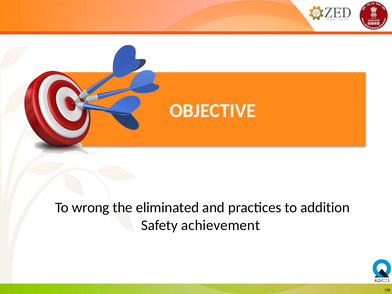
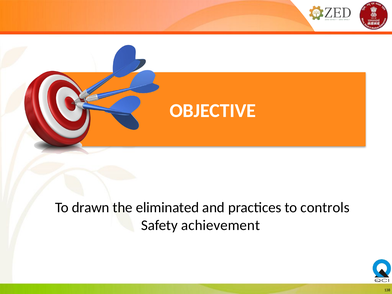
wrong: wrong -> drawn
addition: addition -> controls
